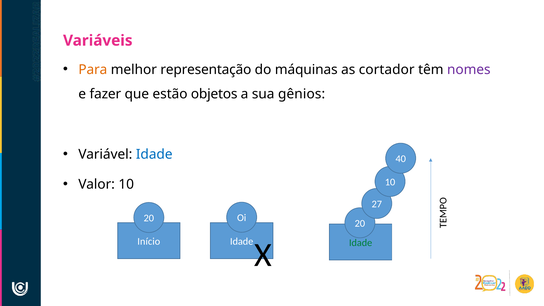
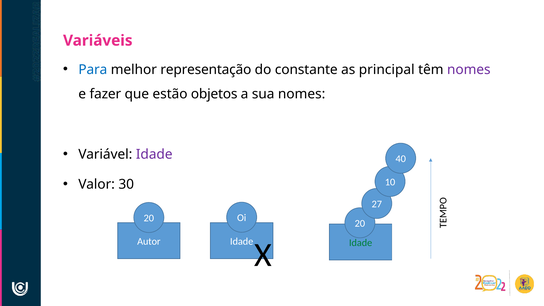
Para colour: orange -> blue
máquinas: máquinas -> constante
cortador: cortador -> principal
sua gênios: gênios -> nomes
Idade at (154, 154) colour: blue -> purple
Valor 10: 10 -> 30
Início: Início -> Autor
